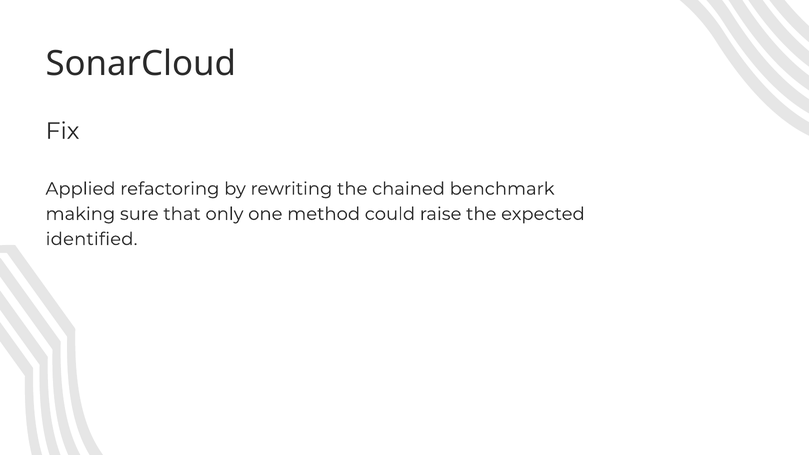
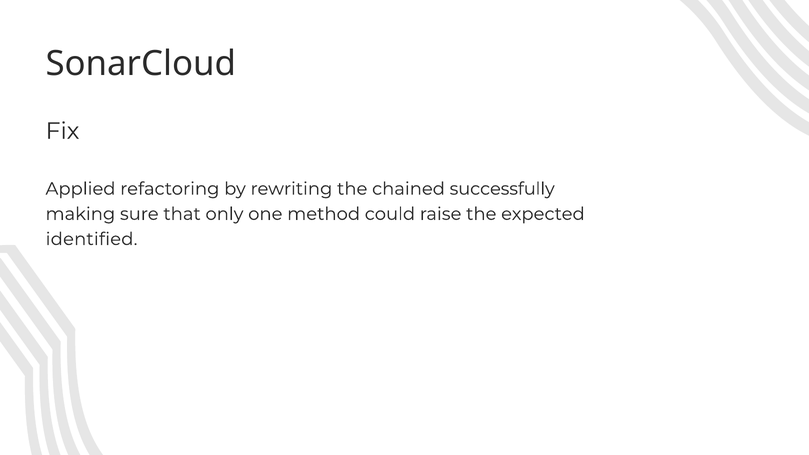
benchmark: benchmark -> successfully
